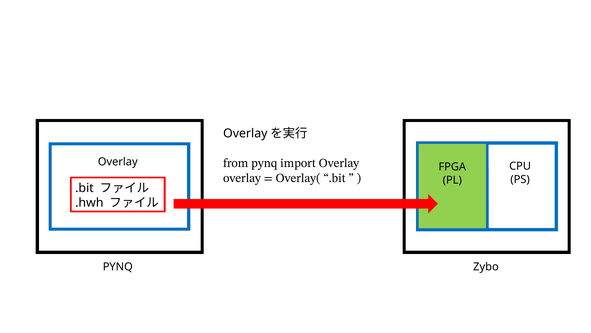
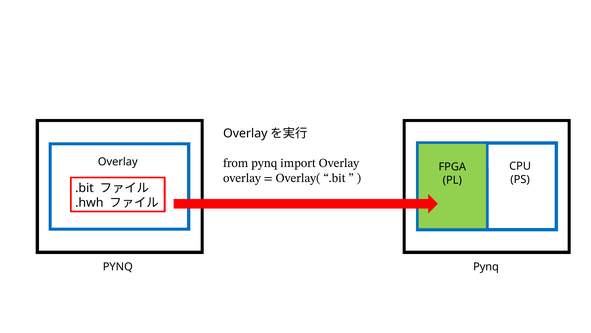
PYNQ Zybo: Zybo -> Pynq
